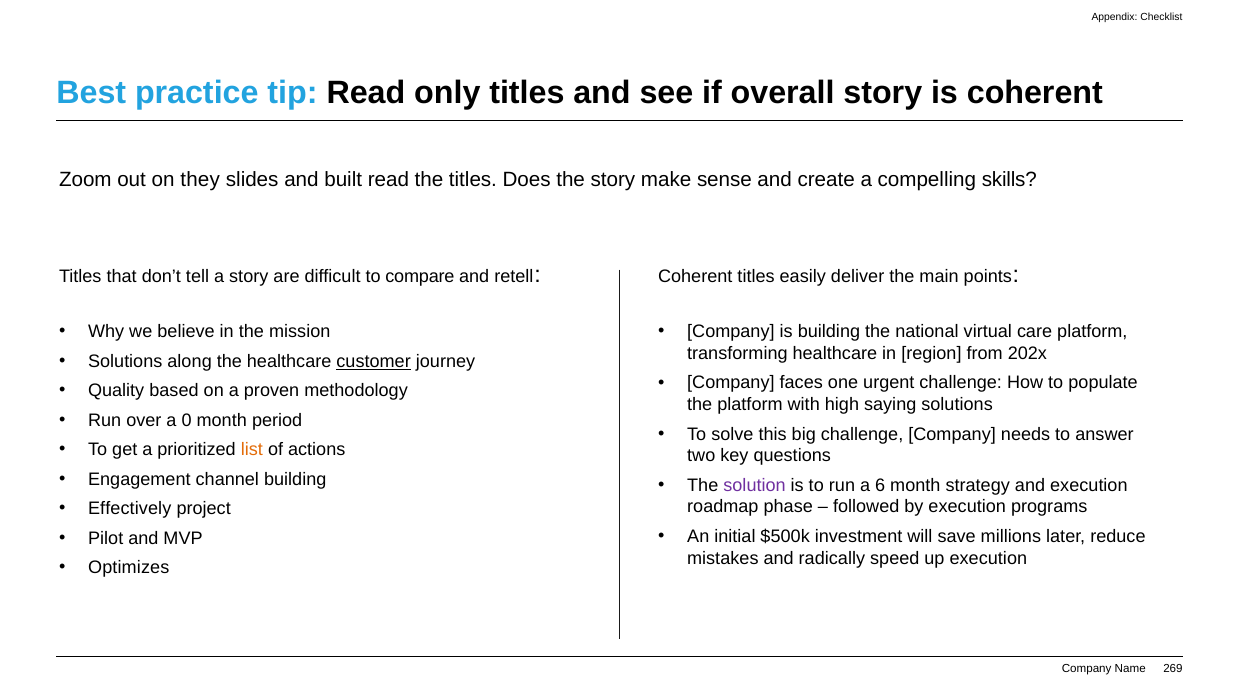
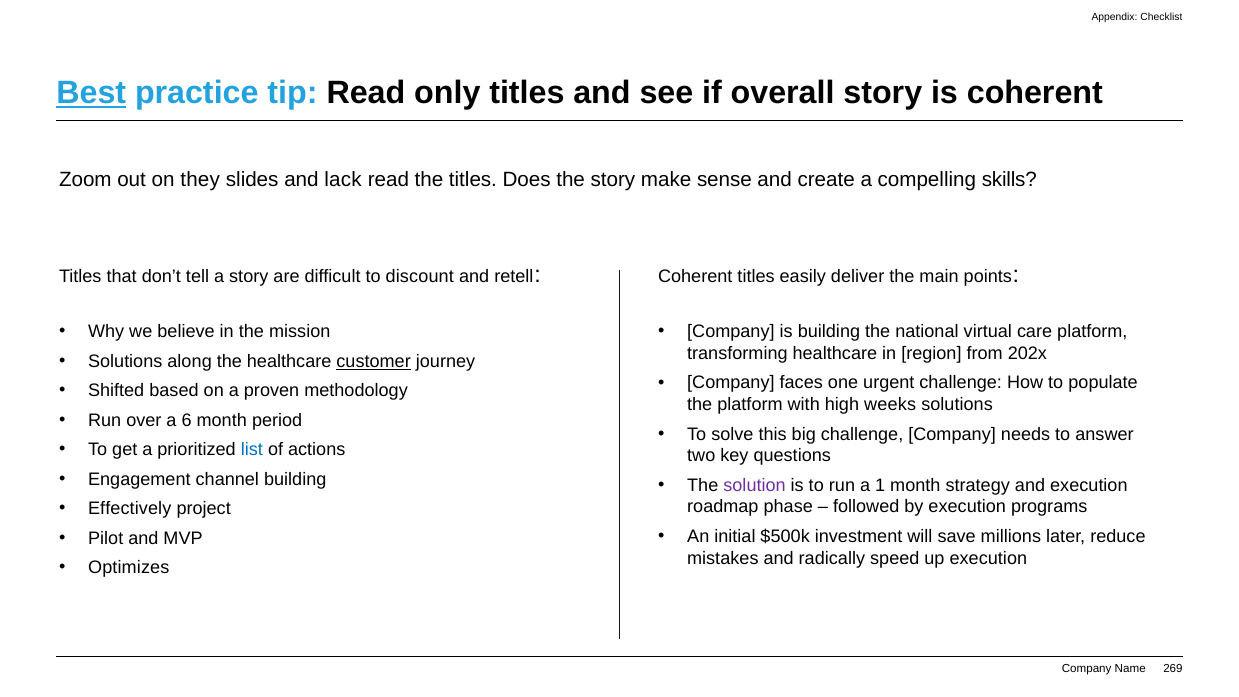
Best underline: none -> present
built: built -> lack
compare: compare -> discount
Quality: Quality -> Shifted
saying: saying -> weeks
0: 0 -> 6
list colour: orange -> blue
6: 6 -> 1
